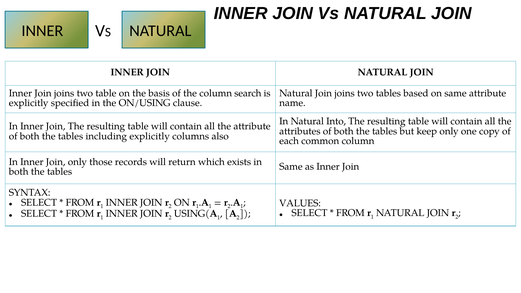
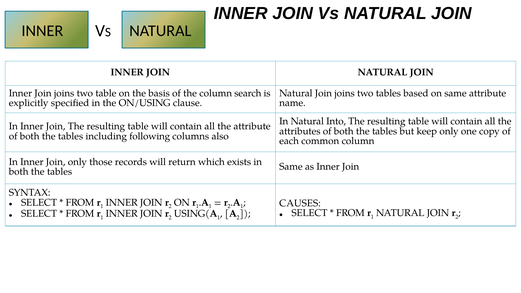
including explicitly: explicitly -> following
VALUES: VALUES -> CAUSES
